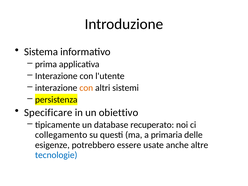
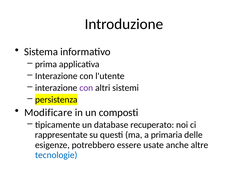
con at (86, 88) colour: orange -> purple
Specificare: Specificare -> Modificare
obiettivo: obiettivo -> composti
collegamento: collegamento -> rappresentate
